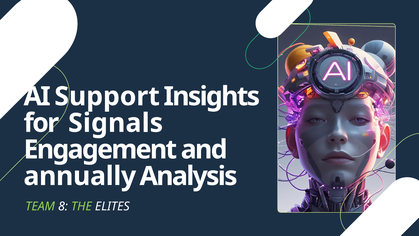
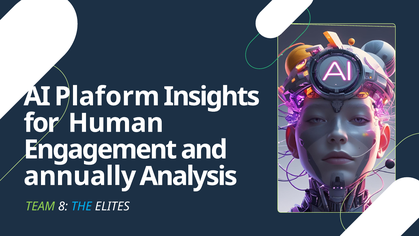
Support: Support -> Plaform
Signals: Signals -> Human
THE colour: light green -> light blue
